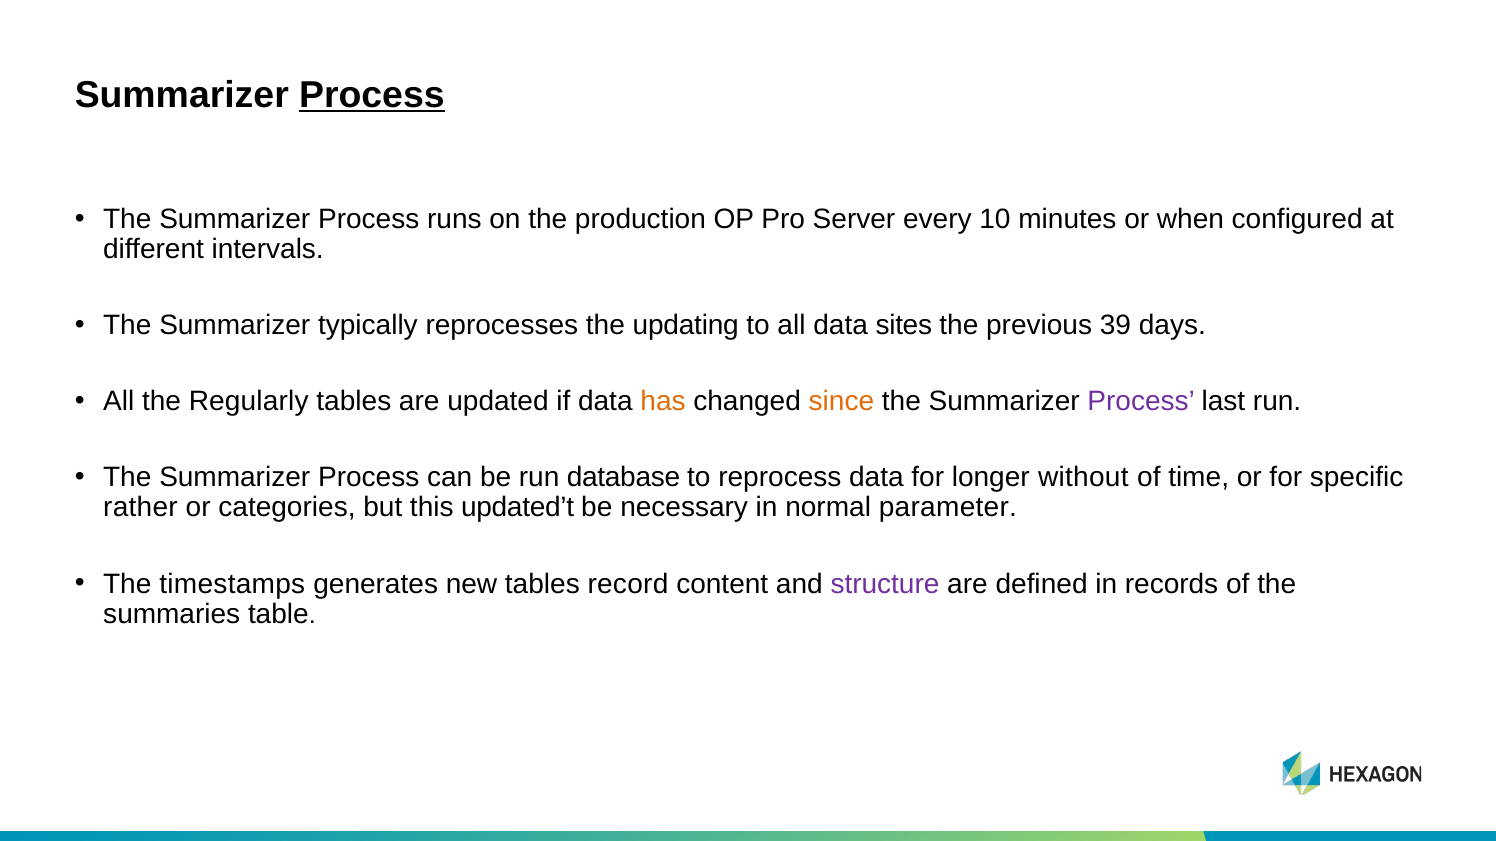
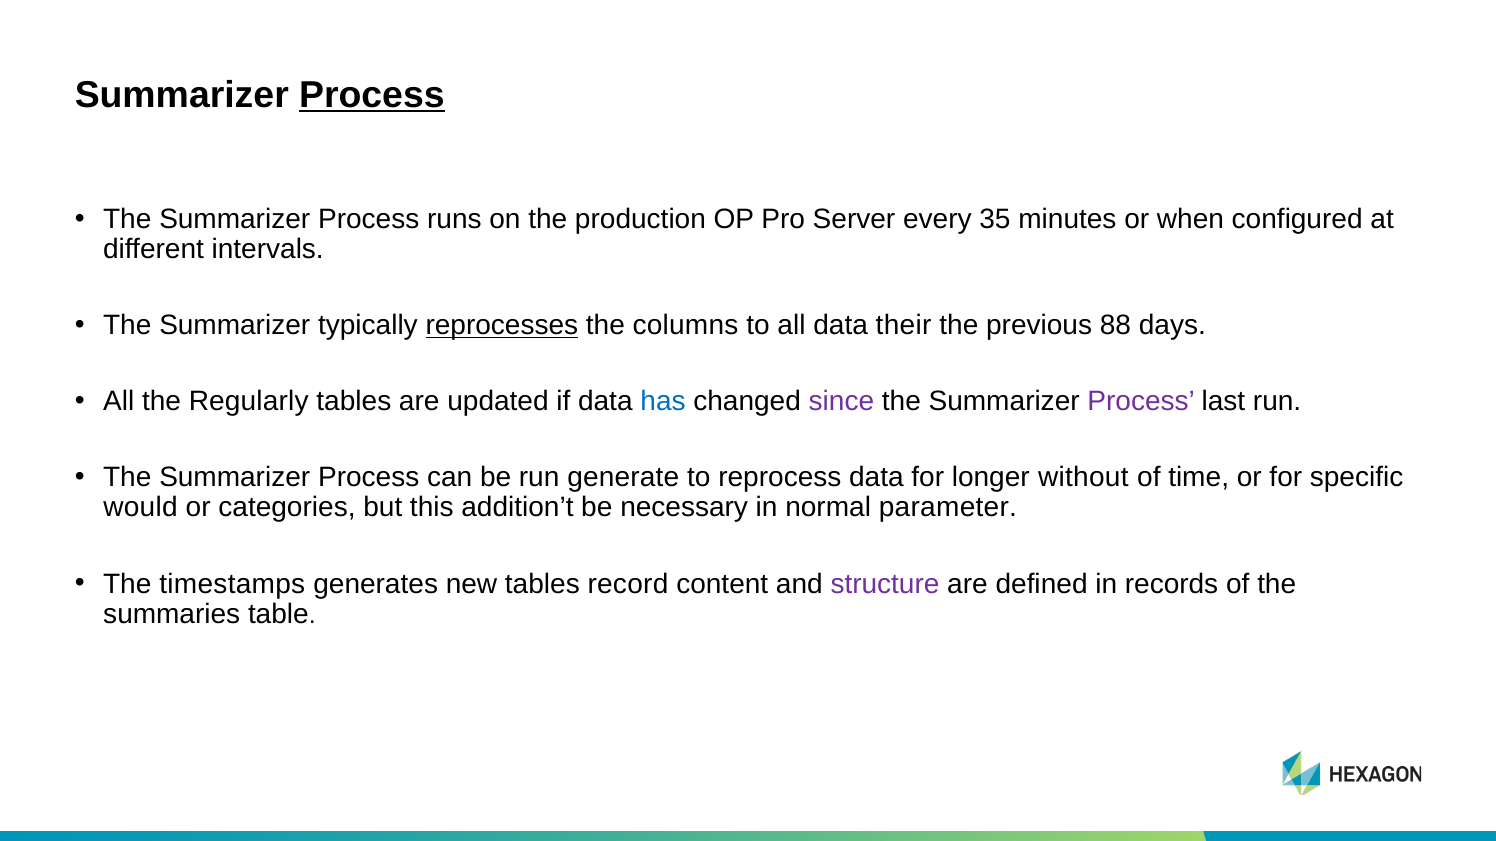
10: 10 -> 35
reprocesses underline: none -> present
updating: updating -> columns
sites: sites -> their
39: 39 -> 88
has colour: orange -> blue
since colour: orange -> purple
database: database -> generate
rather: rather -> would
updated’t: updated’t -> addition’t
